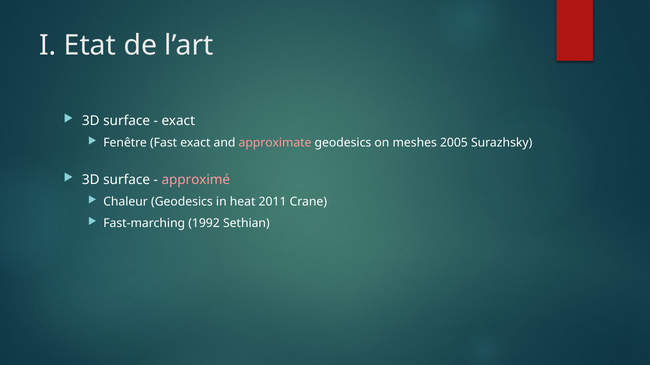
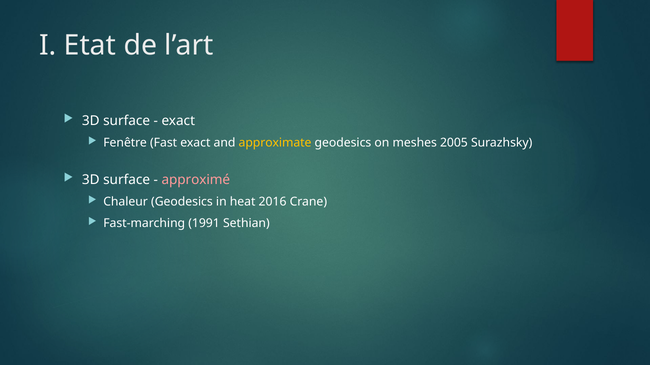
approximate colour: pink -> yellow
2011: 2011 -> 2016
1992: 1992 -> 1991
